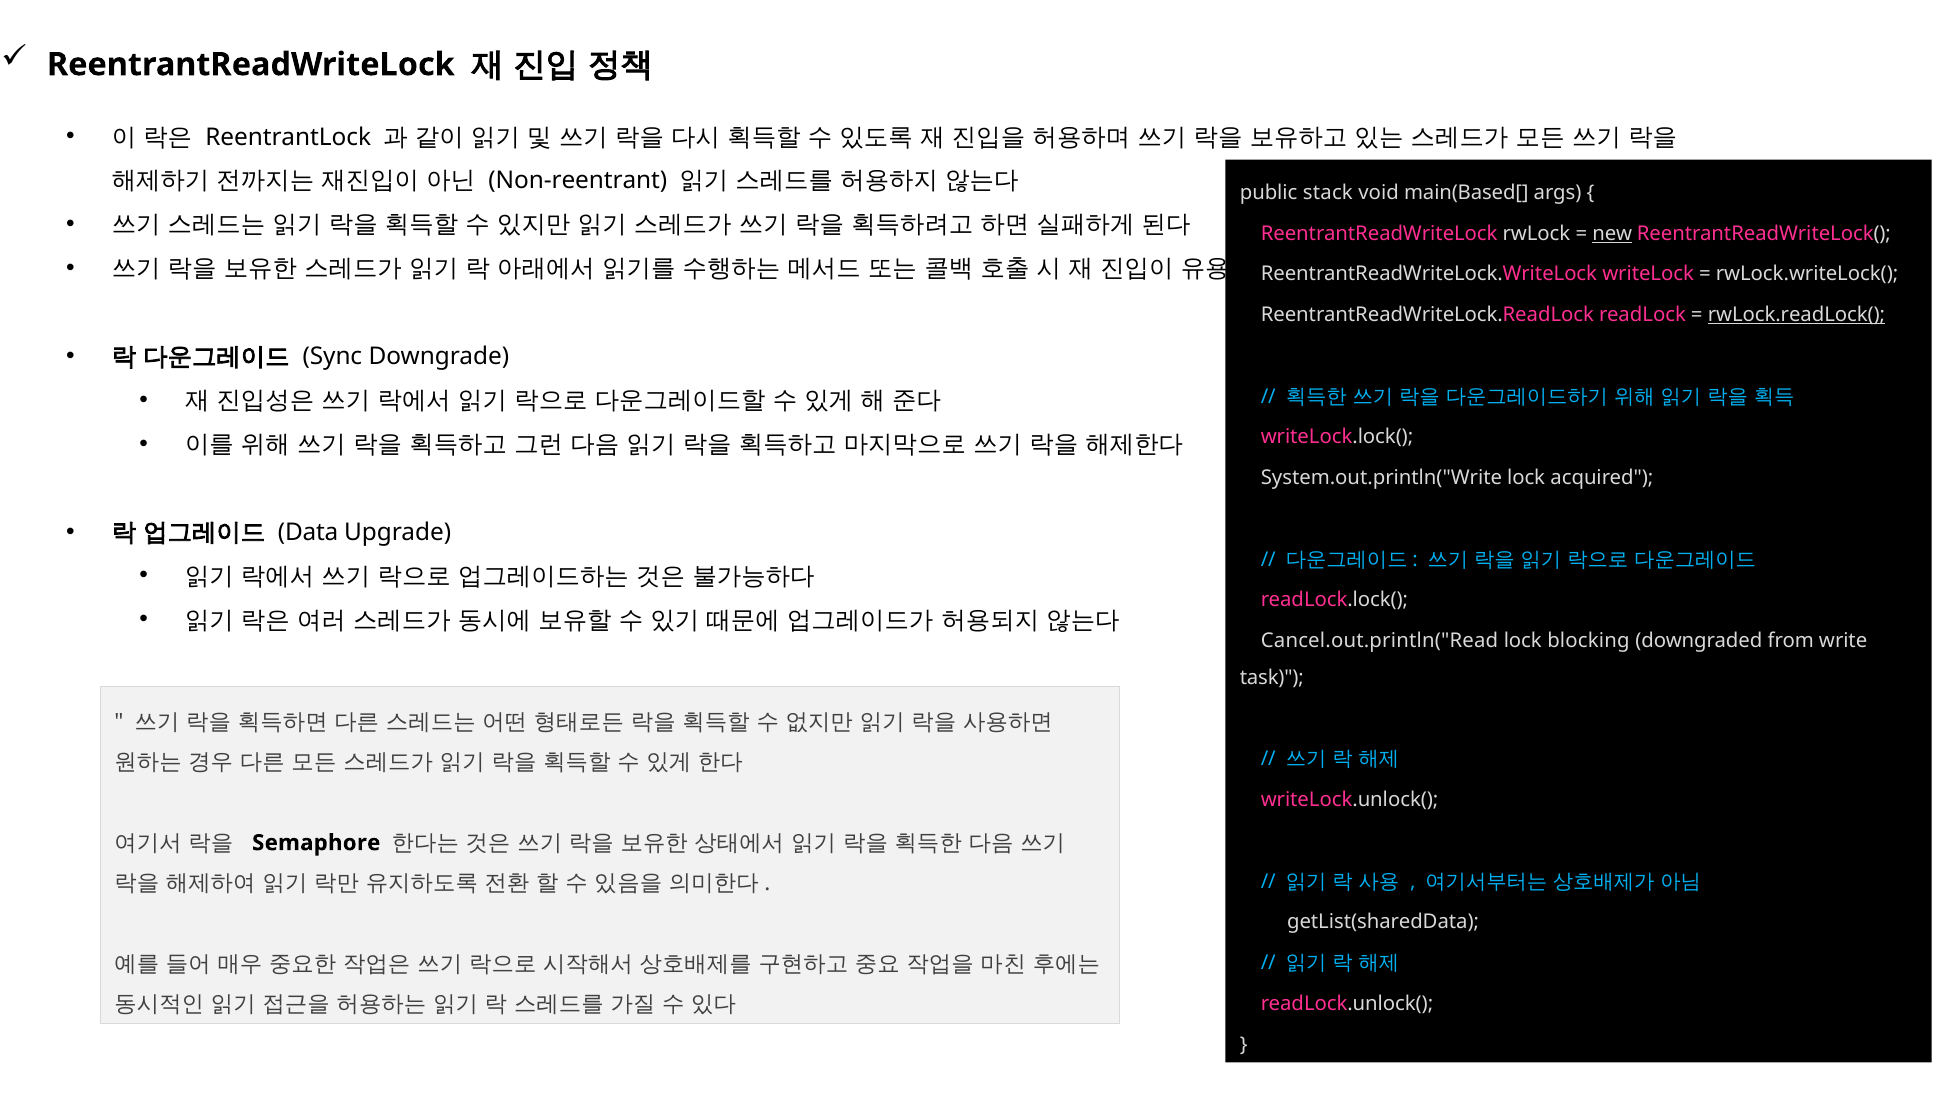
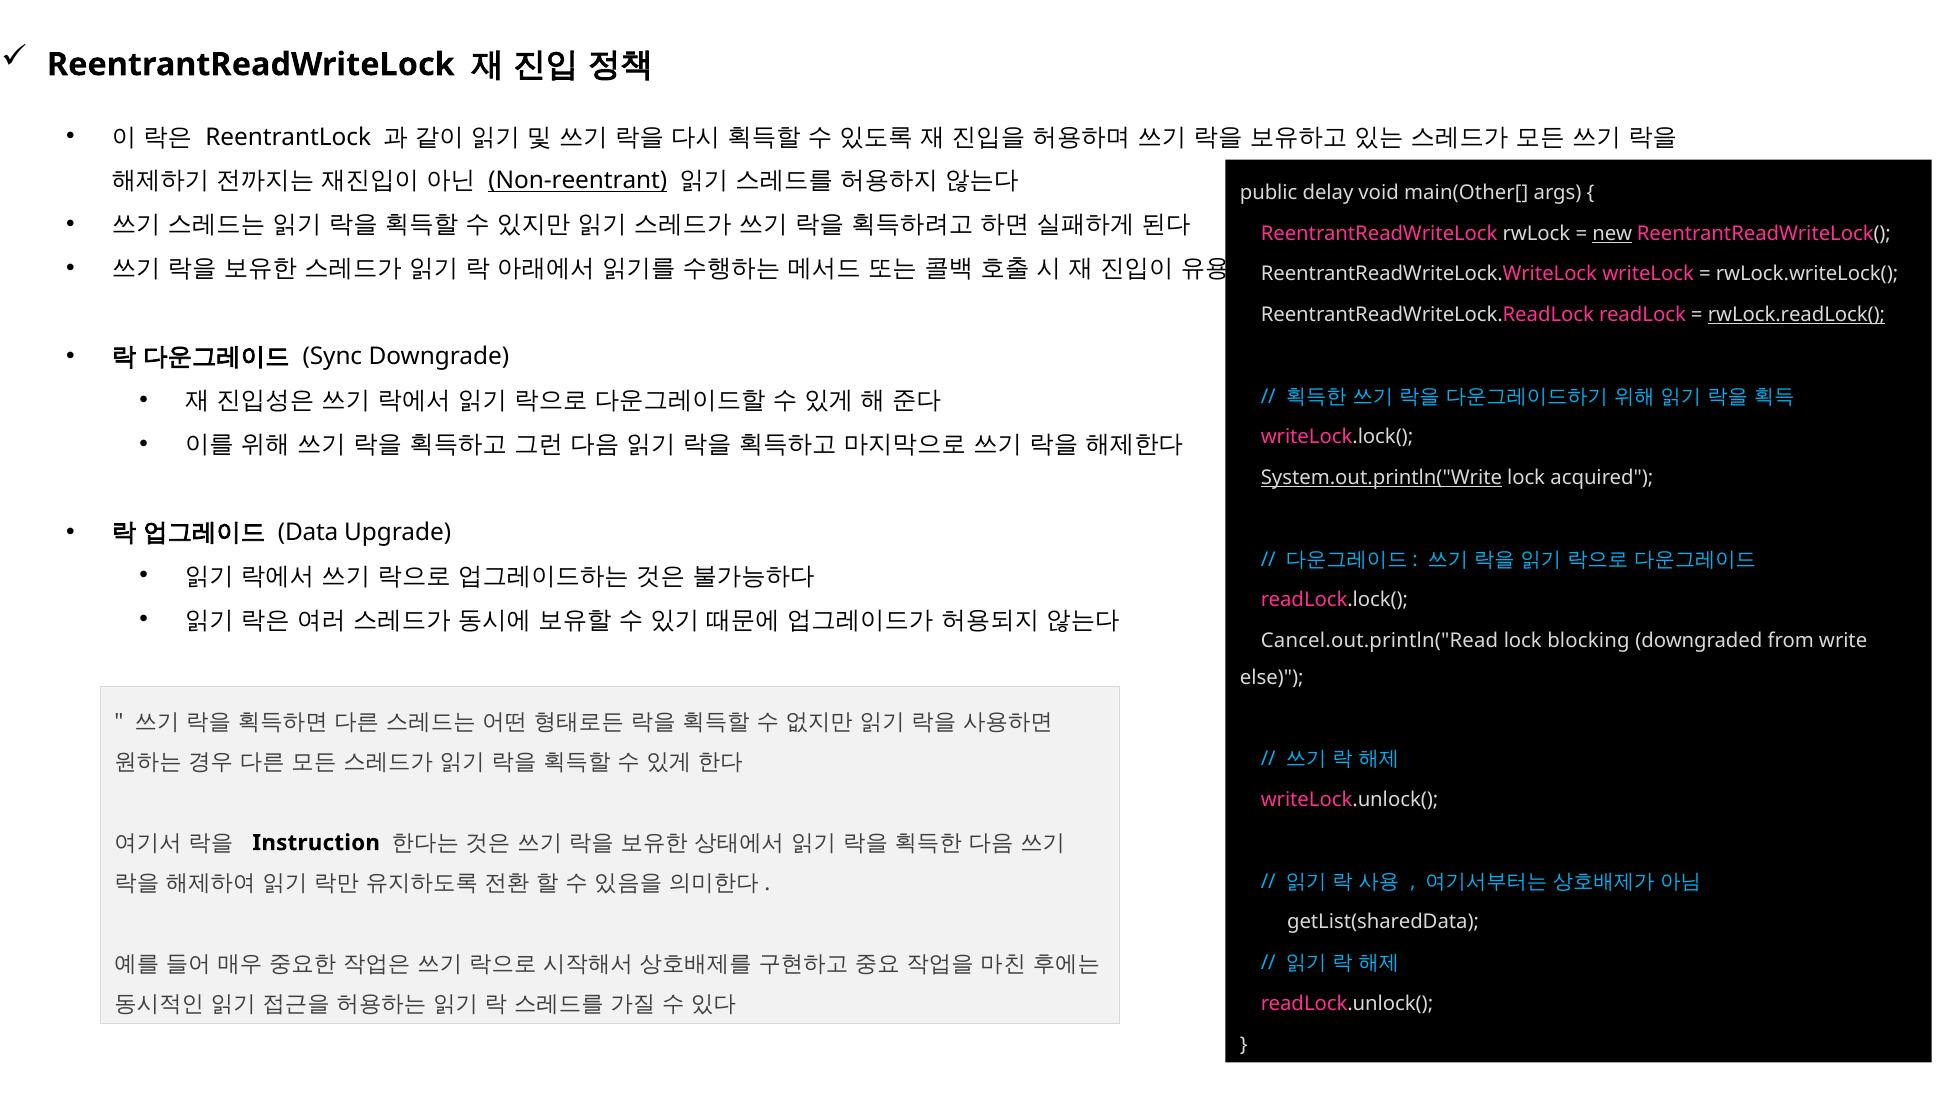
Non-reentrant underline: none -> present
stack: stack -> delay
main(Based[: main(Based[ -> main(Other[
System.out.println("Write underline: none -> present
task: task -> else
Semaphore: Semaphore -> Instruction
